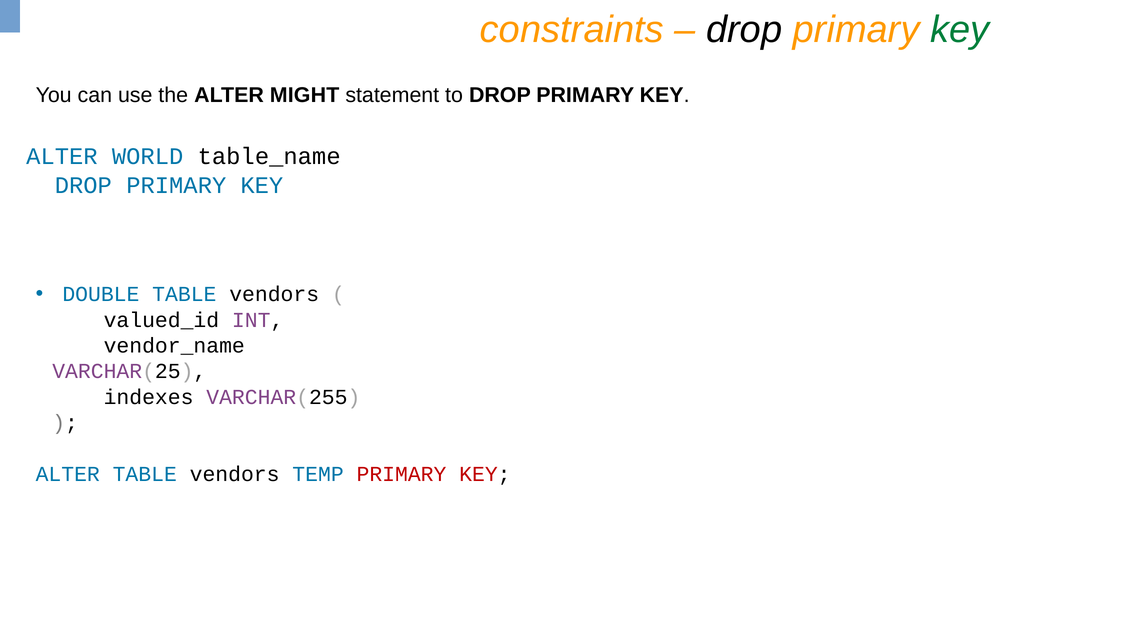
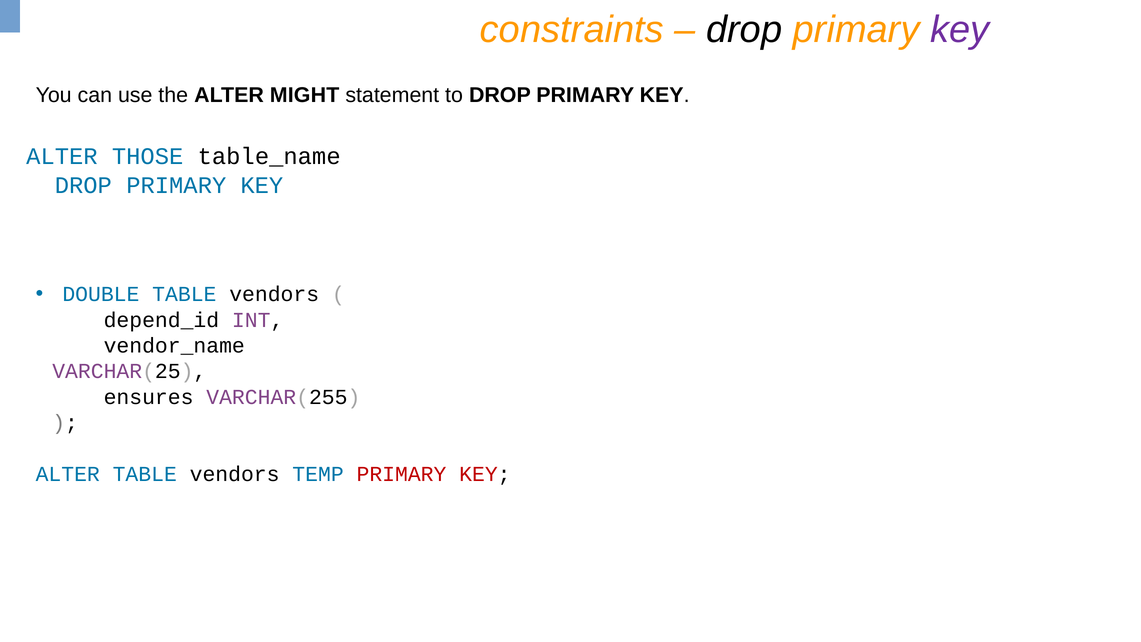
key at (960, 30) colour: green -> purple
WORLD: WORLD -> THOSE
valued_id: valued_id -> depend_id
indexes: indexes -> ensures
